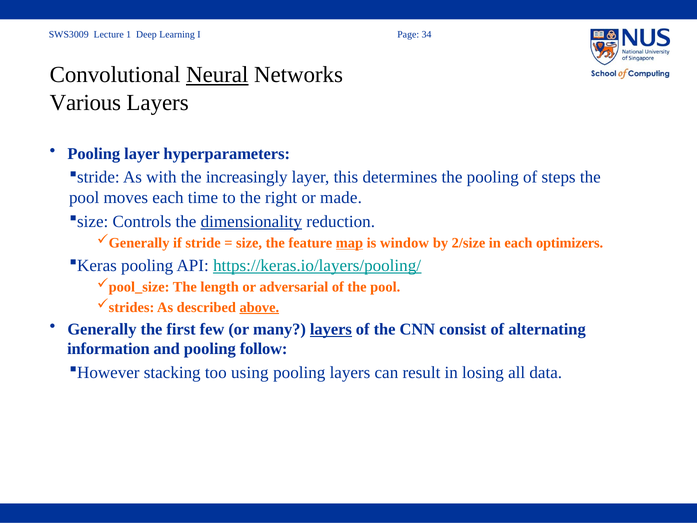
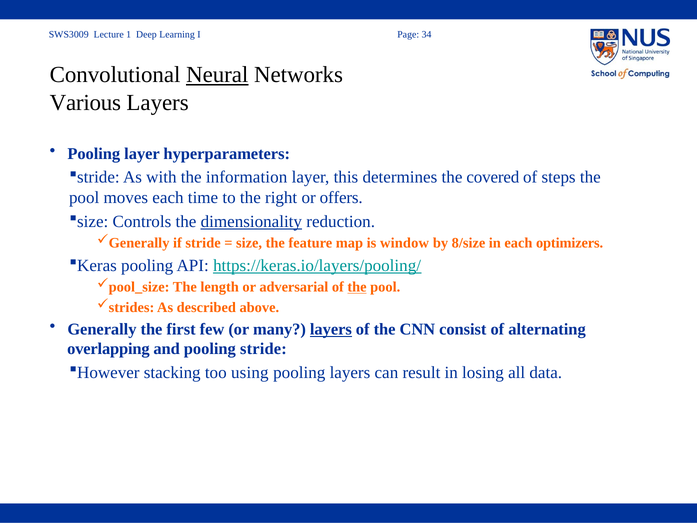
increasingly: increasingly -> information
the pooling: pooling -> covered
made: made -> offers
map underline: present -> none
2/size: 2/size -> 8/size
the at (357, 287) underline: none -> present
above underline: present -> none
information: information -> overlapping
pooling follow: follow -> stride
